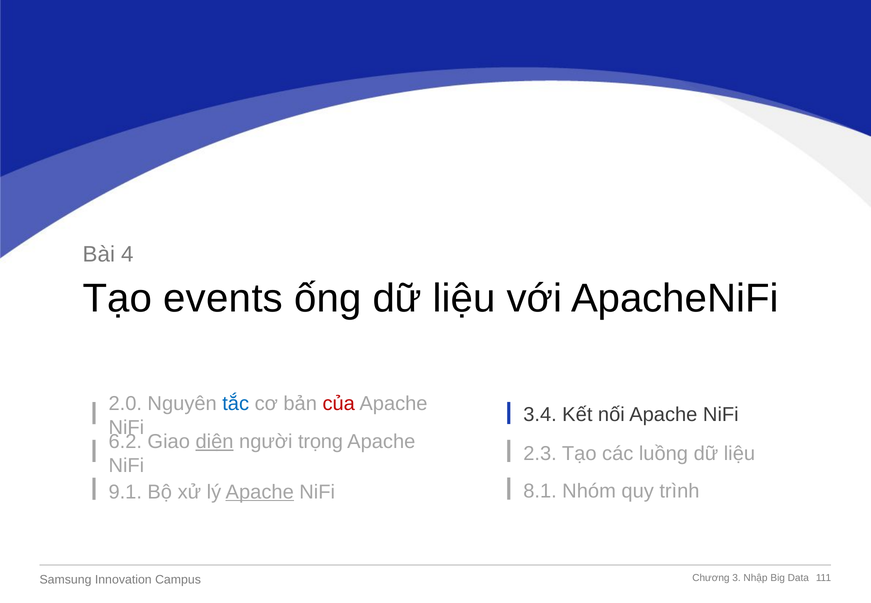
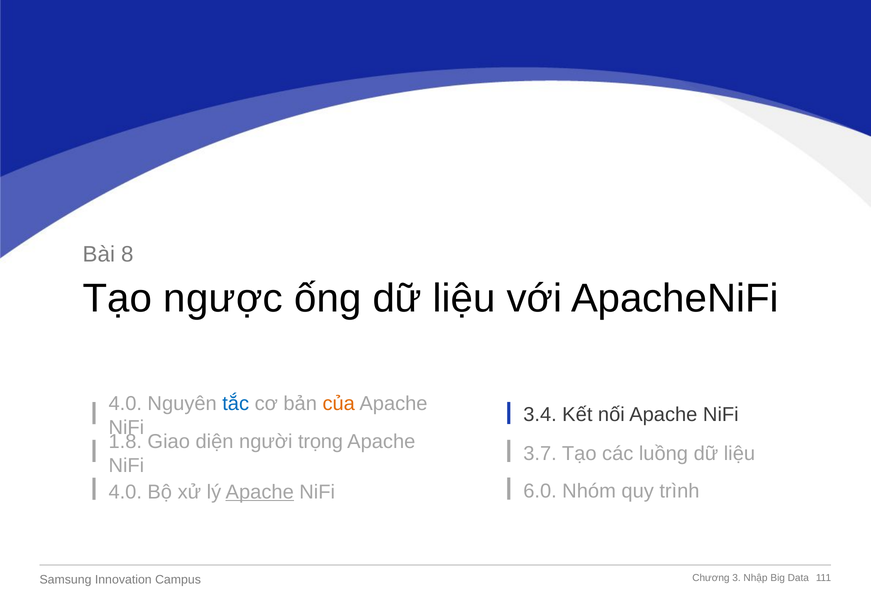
4: 4 -> 8
events: events -> ngược
2.0 at (125, 404): 2.0 -> 4.0
của colour: red -> orange
6.2: 6.2 -> 1.8
diện underline: present -> none
2.3: 2.3 -> 3.7
8.1: 8.1 -> 6.0
9.1 at (125, 492): 9.1 -> 4.0
